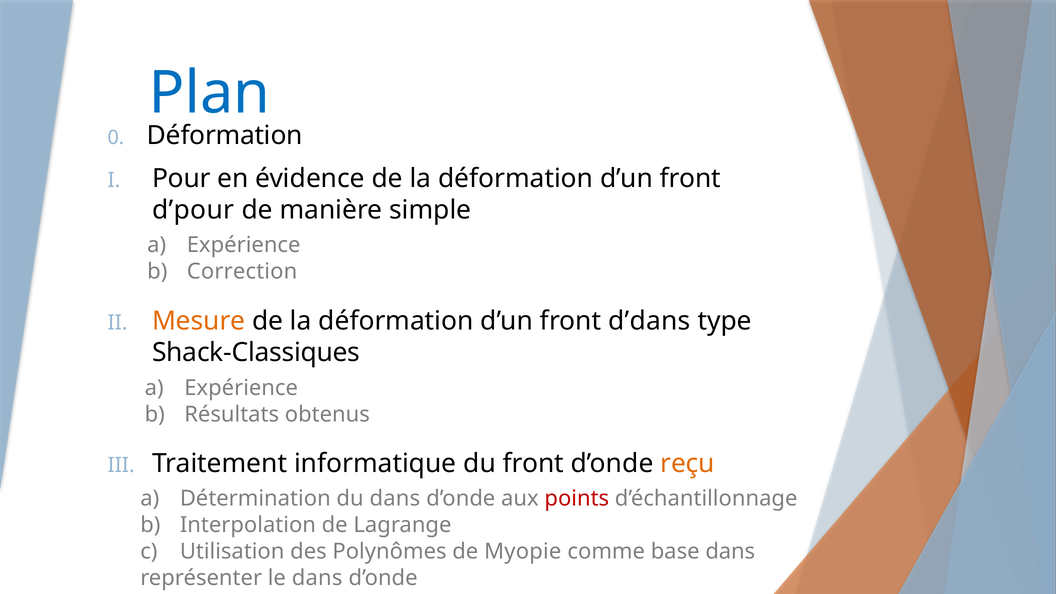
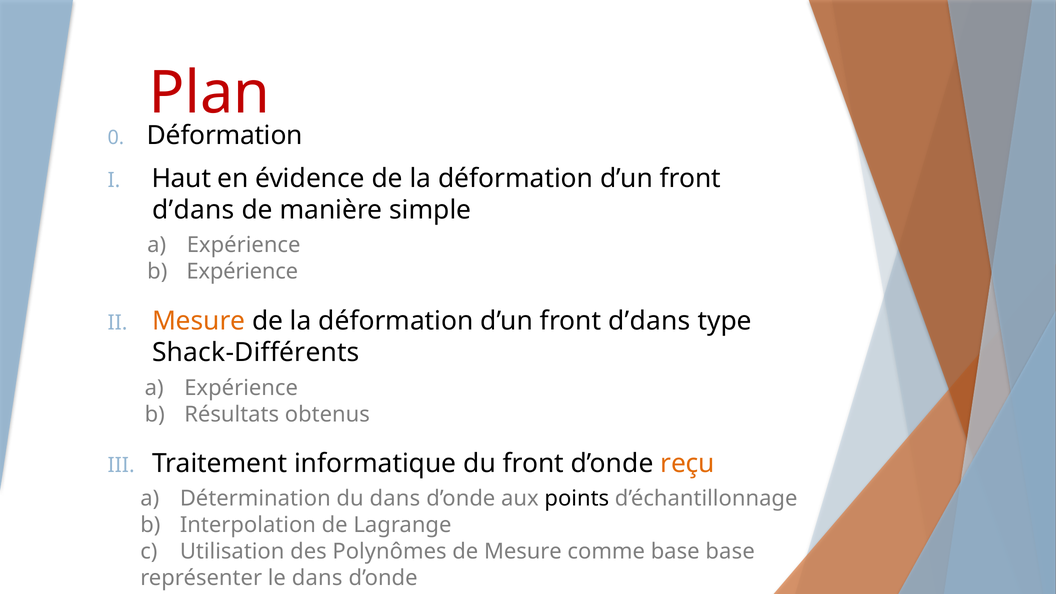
Plan colour: blue -> red
Pour: Pour -> Haut
d’pour at (193, 210): d’pour -> d’dans
Correction at (242, 271): Correction -> Expérience
Shack-Classiques: Shack-Classiques -> Shack-Différents
points colour: red -> black
de Myopie: Myopie -> Mesure
base dans: dans -> base
